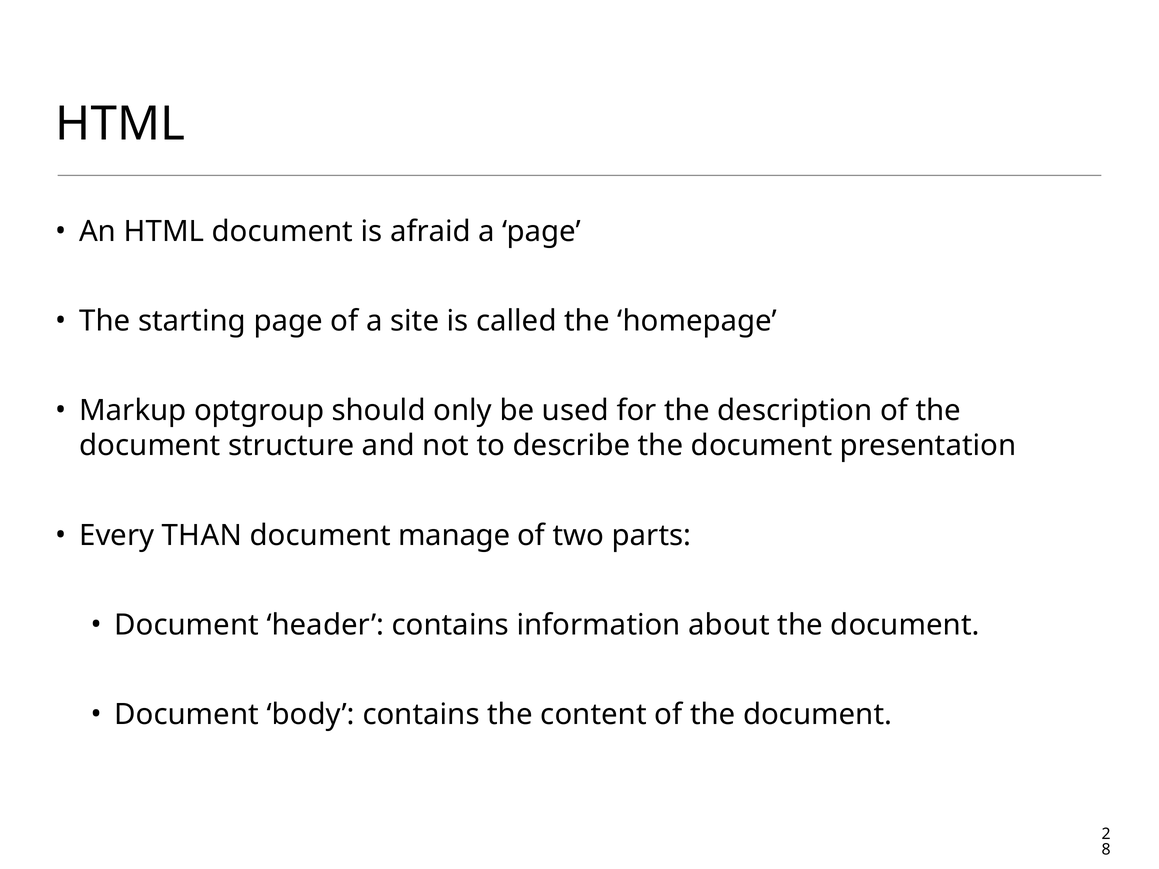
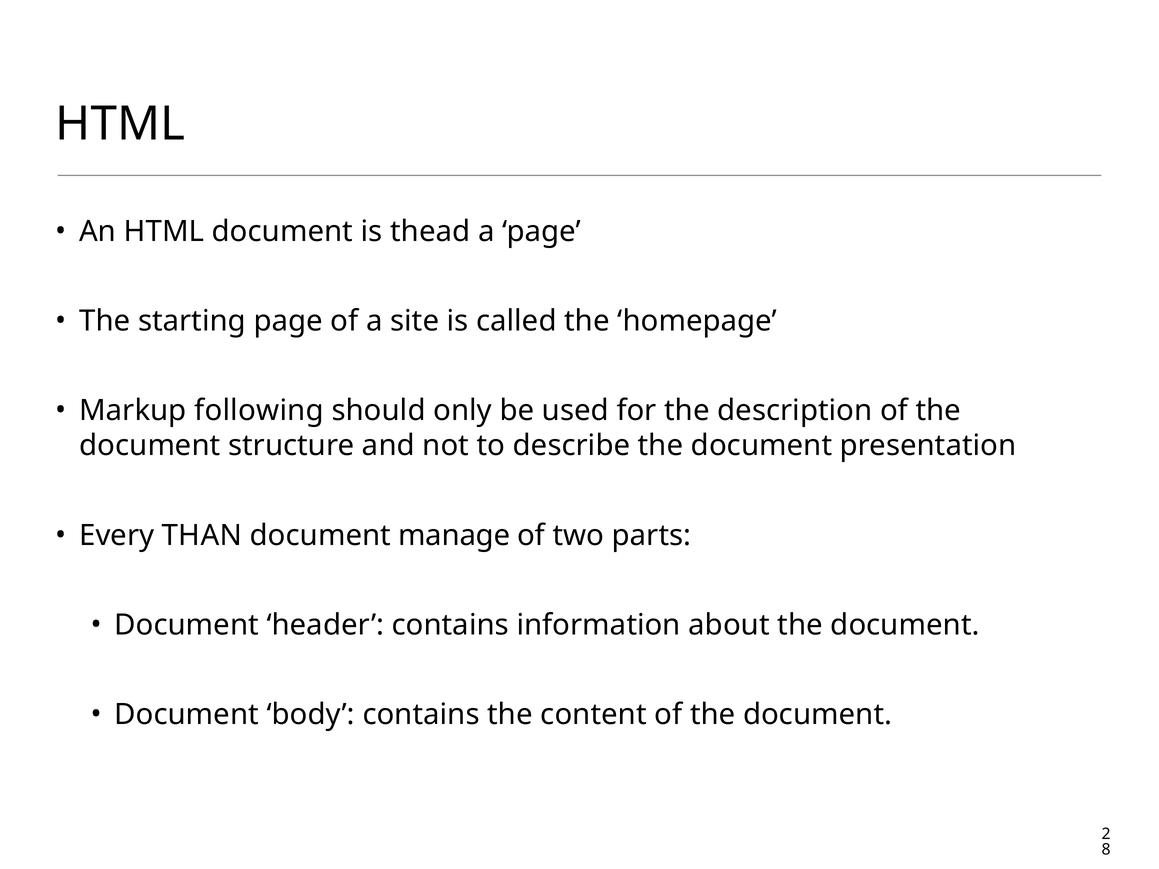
afraid: afraid -> thead
optgroup: optgroup -> following
